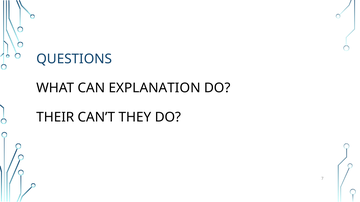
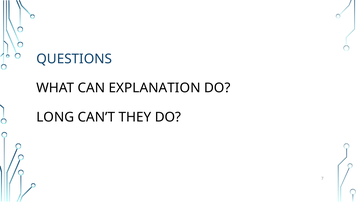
THEIR: THEIR -> LONG
